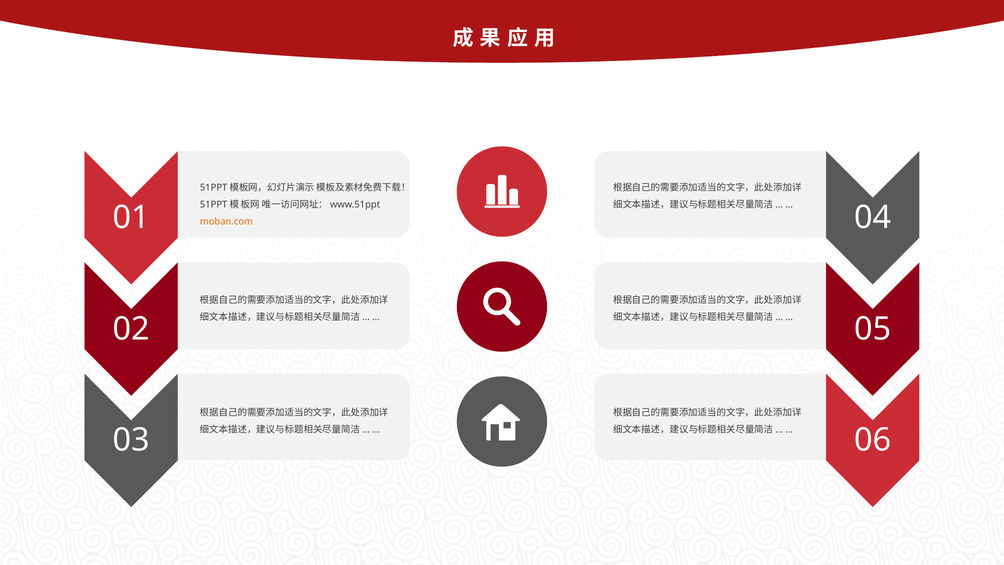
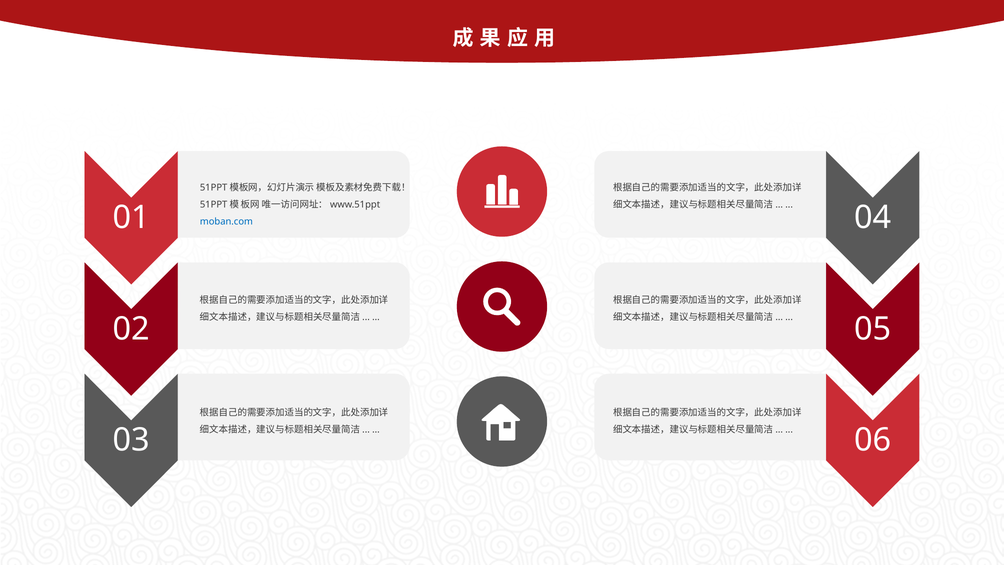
moban.com colour: orange -> blue
